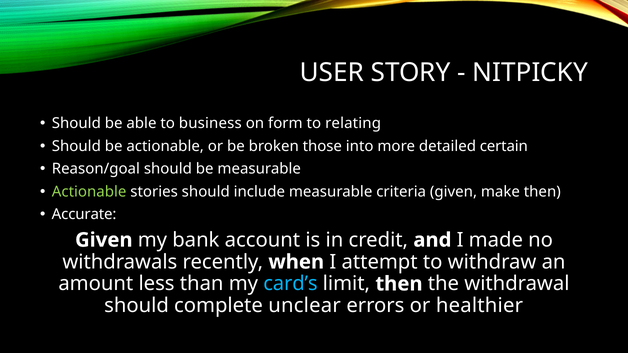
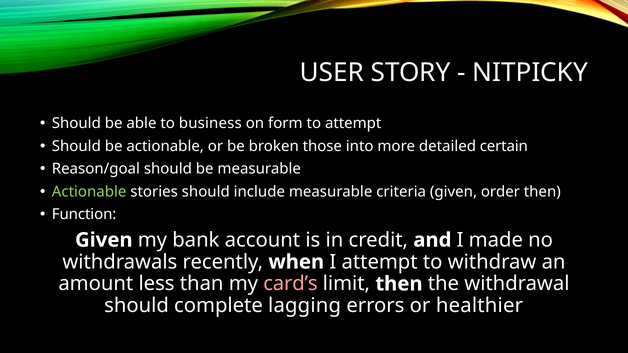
to relating: relating -> attempt
make: make -> order
Accurate: Accurate -> Function
card’s colour: light blue -> pink
unclear: unclear -> lagging
